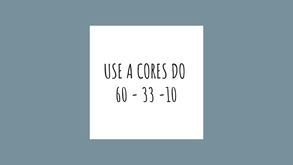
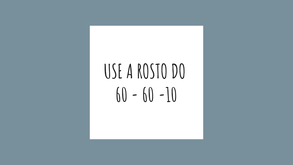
CORES: CORES -> ROSTO
33 at (148, 95): 33 -> 60
